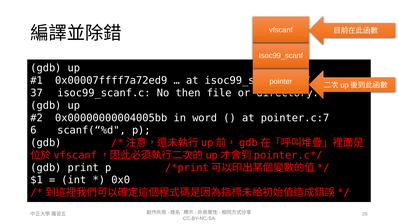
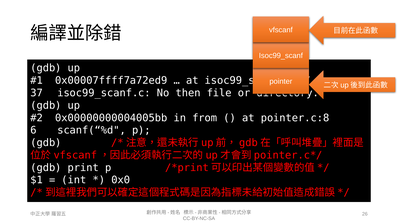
word: word -> from
pointer.c:7: pointer.c:7 -> pointer.c:8
